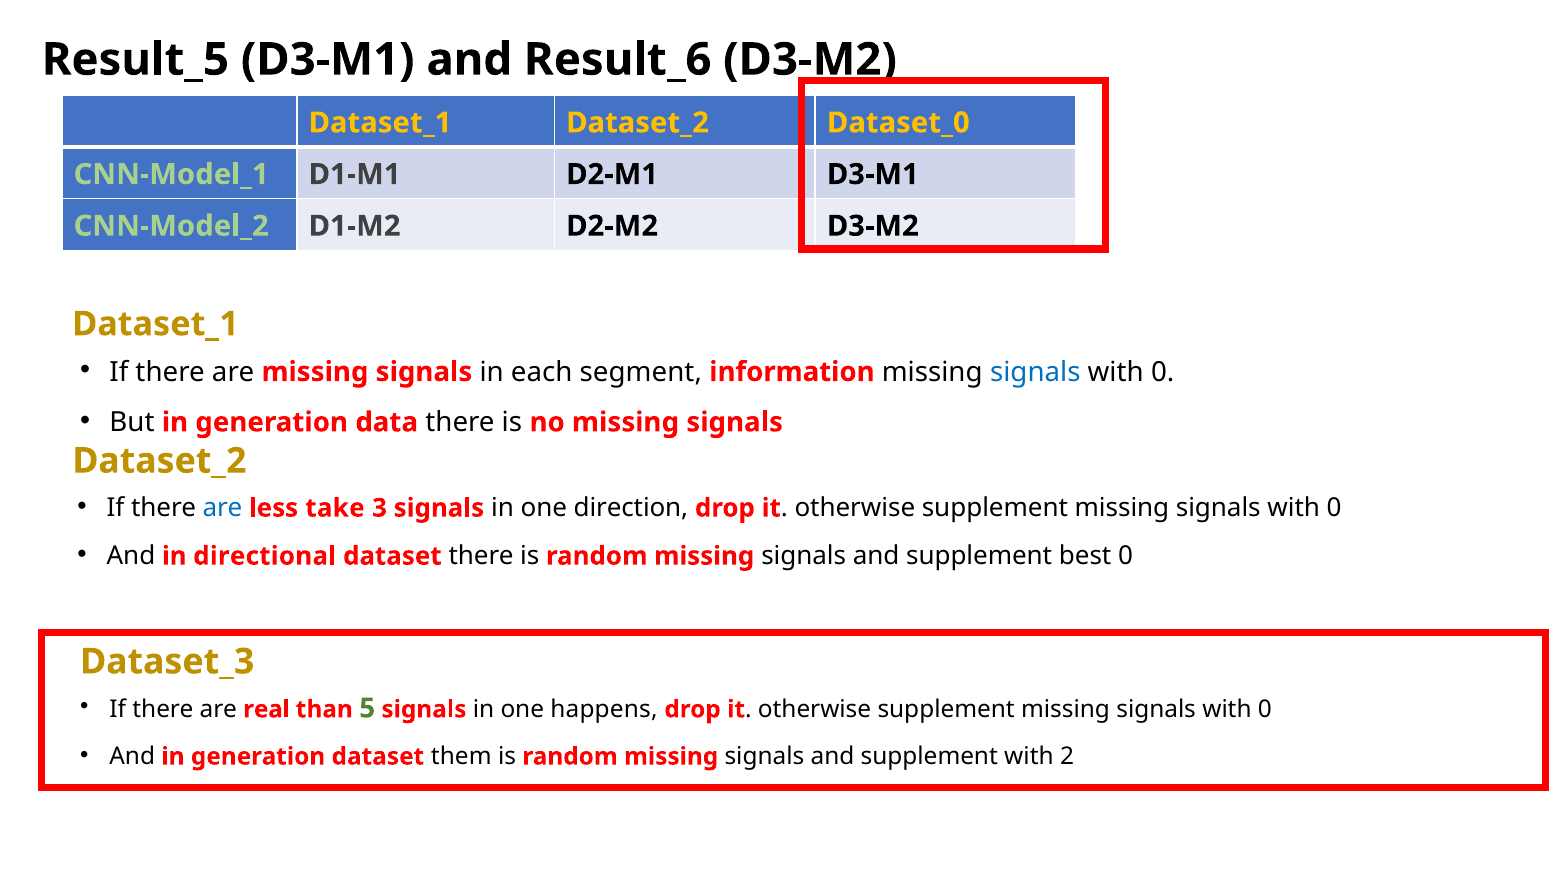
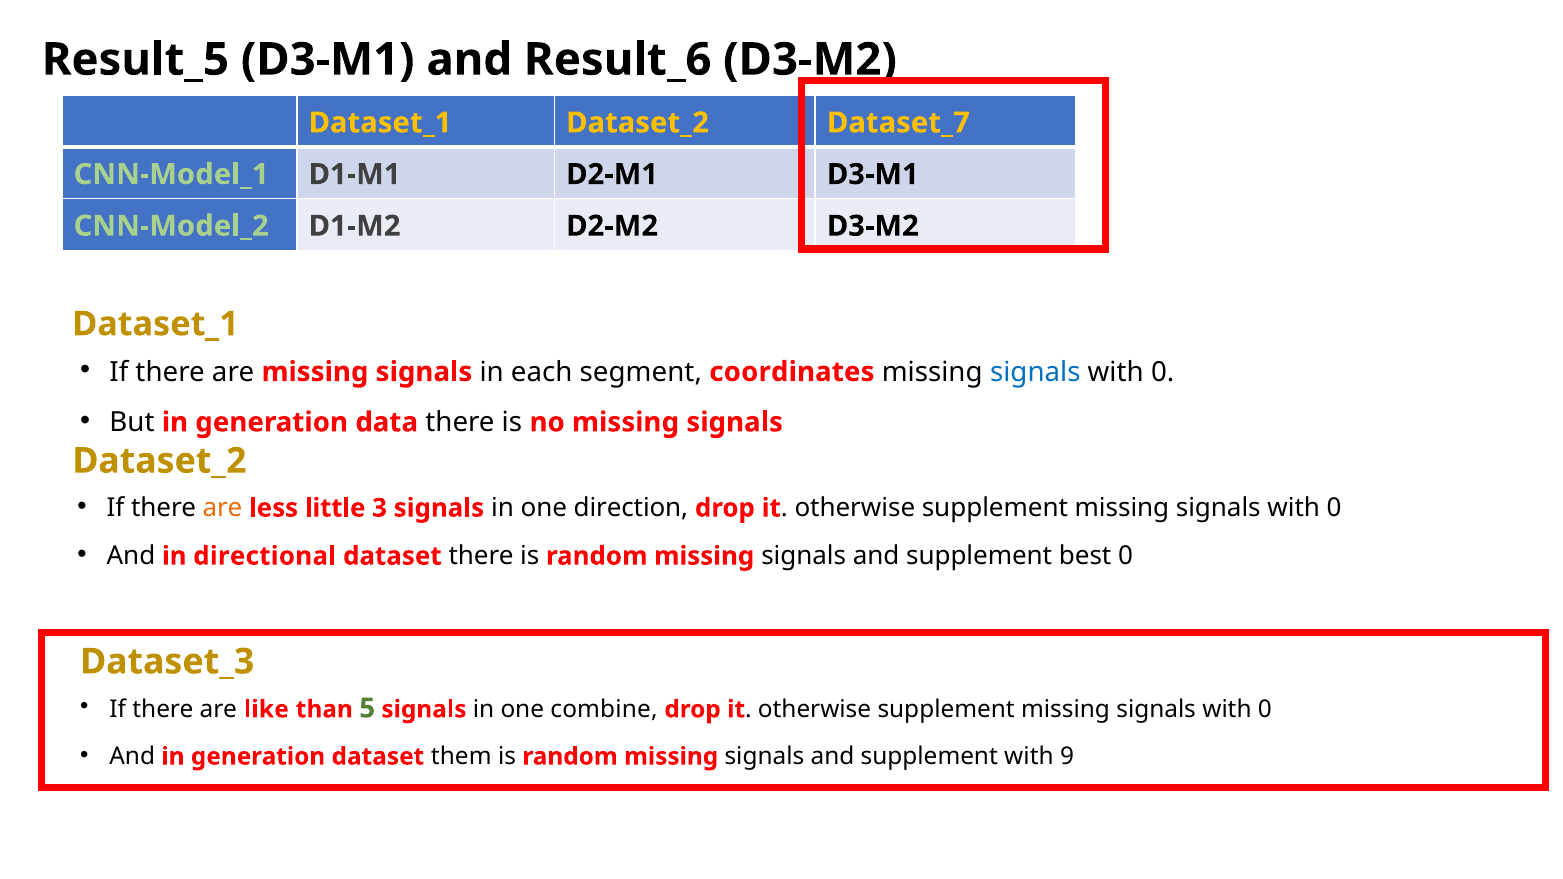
Dataset_0: Dataset_0 -> Dataset_7
information: information -> coordinates
are at (223, 508) colour: blue -> orange
take: take -> little
real: real -> like
happens: happens -> combine
2: 2 -> 9
